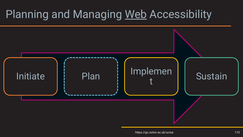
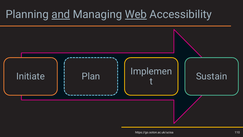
and underline: none -> present
